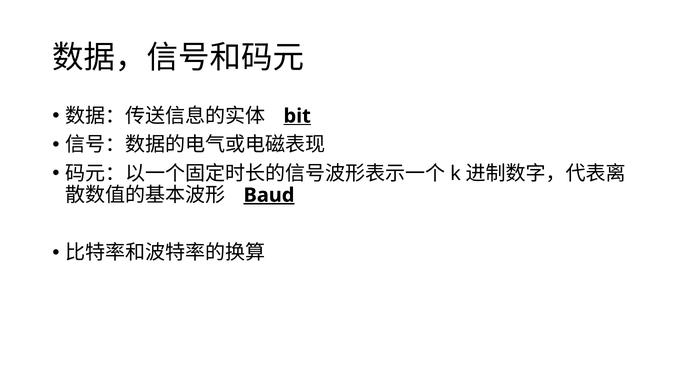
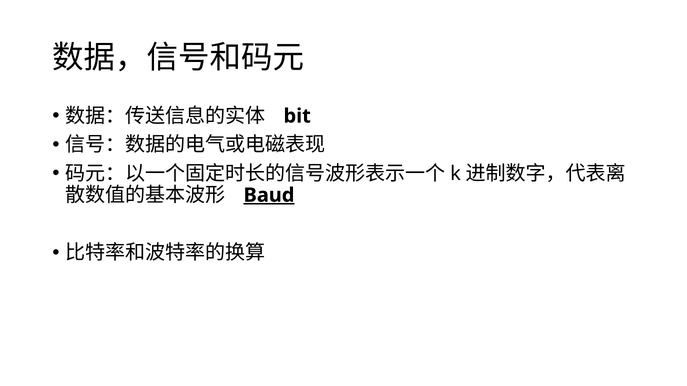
bit underline: present -> none
